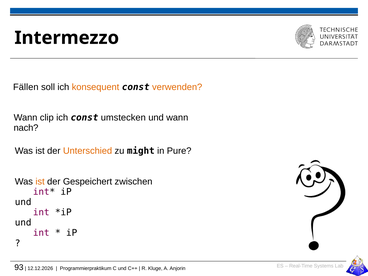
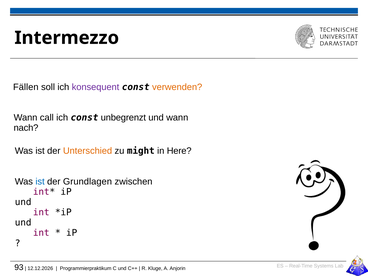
konsequent colour: orange -> purple
clip: clip -> call
umstecken: umstecken -> unbegrenzt
Pure: Pure -> Here
ist at (40, 182) colour: orange -> blue
Gespeichert: Gespeichert -> Grundlagen
